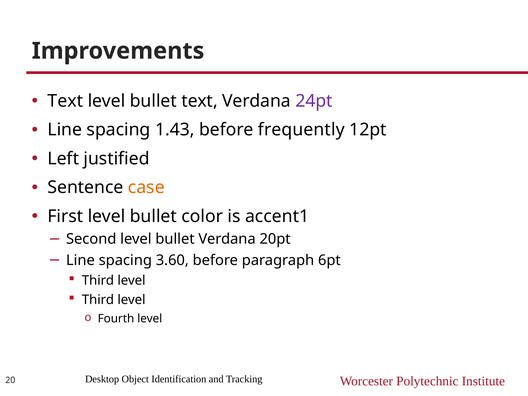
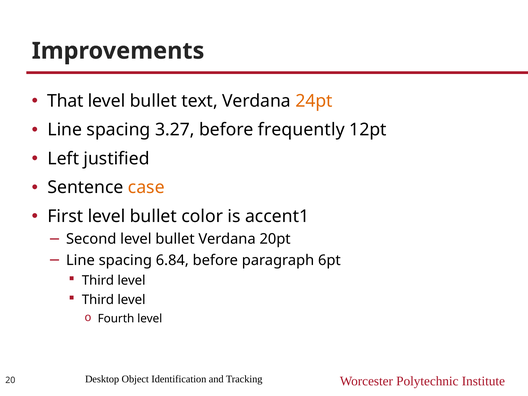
Text at (65, 101): Text -> That
24pt colour: purple -> orange
1.43: 1.43 -> 3.27
3.60: 3.60 -> 6.84
